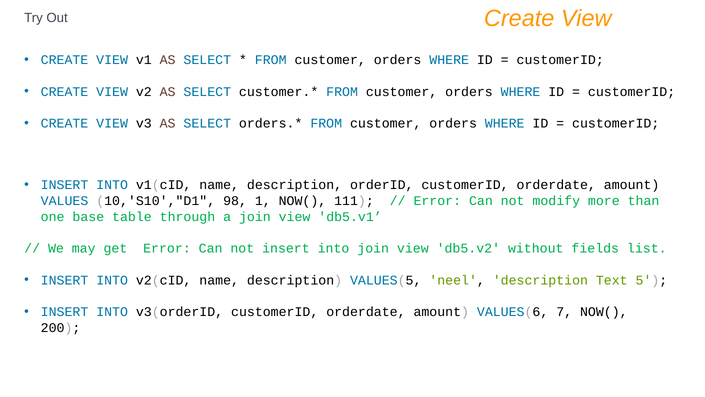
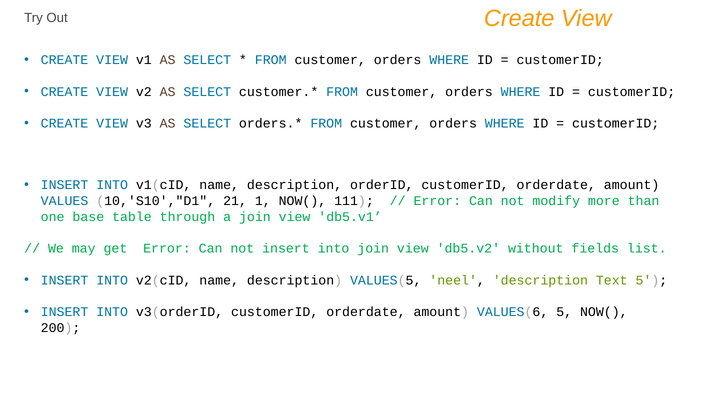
98: 98 -> 21
VALUES(6 7: 7 -> 5
